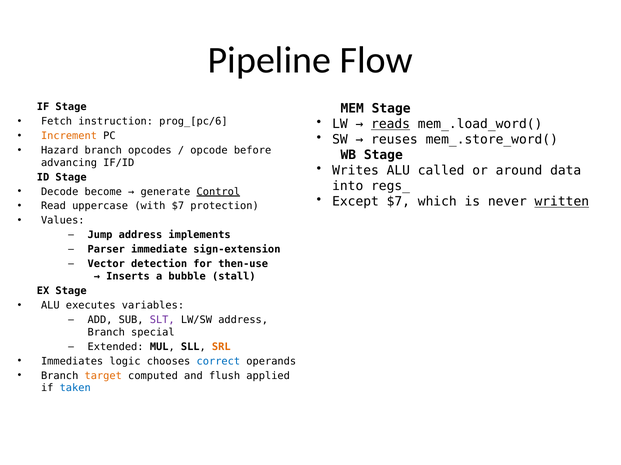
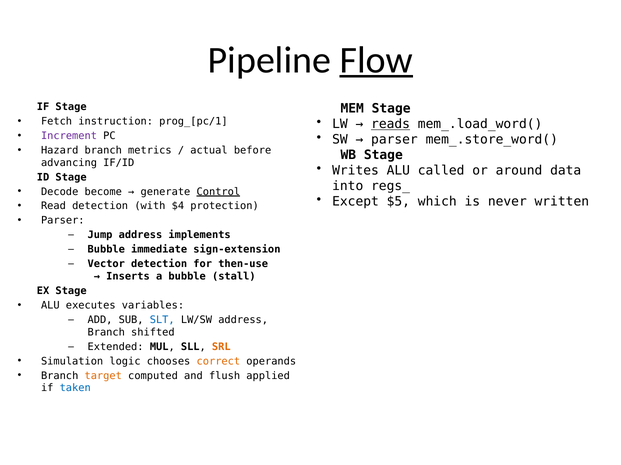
Flow underline: none -> present
prog_[pc/6: prog_[pc/6 -> prog_[pc/1
Increment colour: orange -> purple
reuses at (394, 140): reuses -> parser
opcodes: opcodes -> metrics
opcode: opcode -> actual
Except $7: $7 -> $5
written underline: present -> none
Read uppercase: uppercase -> detection
with $7: $7 -> $4
Values at (63, 221): Values -> Parser
Parser at (106, 250): Parser -> Bubble
SLT colour: purple -> blue
special: special -> shifted
Immediates: Immediates -> Simulation
correct colour: blue -> orange
